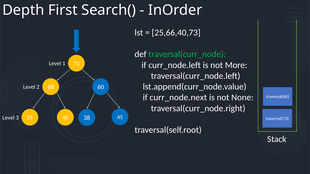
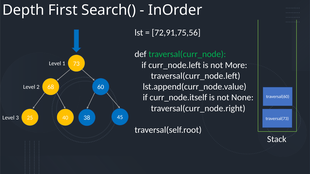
25,66,40,73: 25,66,40,73 -> 72,91,75,56
curr_node.next: curr_node.next -> curr_node.itself
